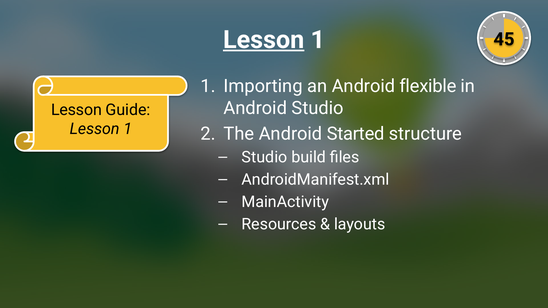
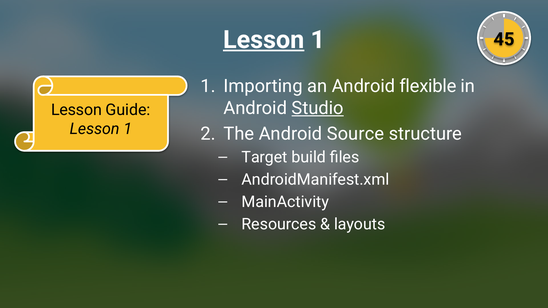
Studio at (318, 108) underline: none -> present
Started: Started -> Source
Studio at (264, 157): Studio -> Target
